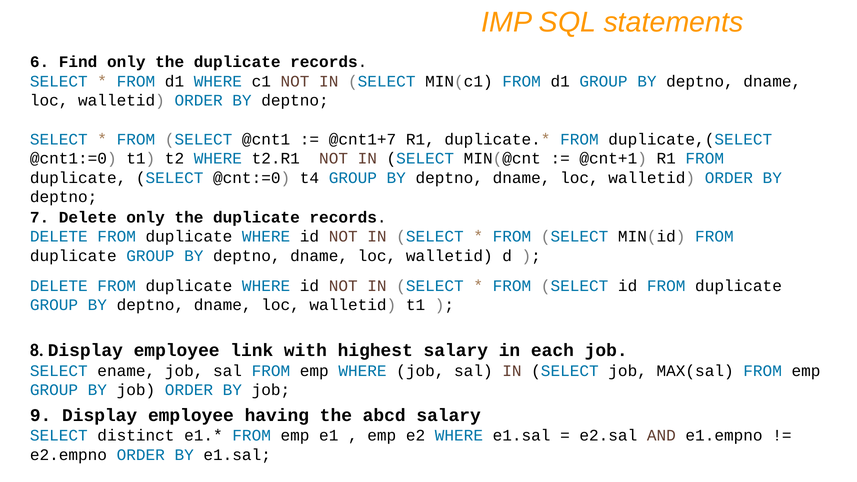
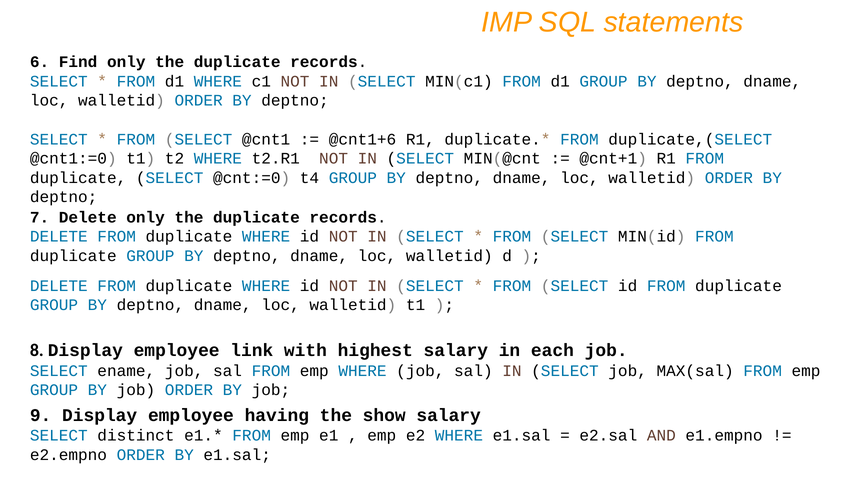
@cnt1+7: @cnt1+7 -> @cnt1+6
abcd: abcd -> show
